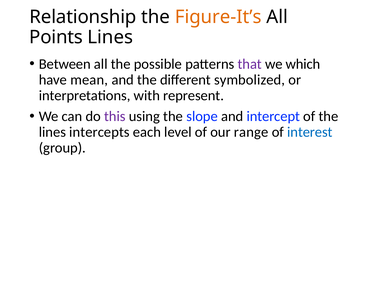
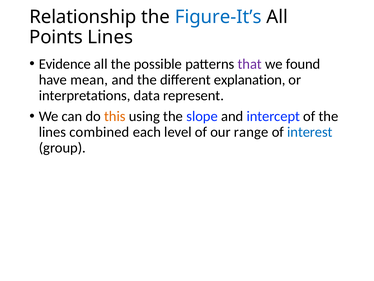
Figure-It’s colour: orange -> blue
Between: Between -> Evidence
which: which -> found
symbolized: symbolized -> explanation
with: with -> data
this colour: purple -> orange
intercepts: intercepts -> combined
